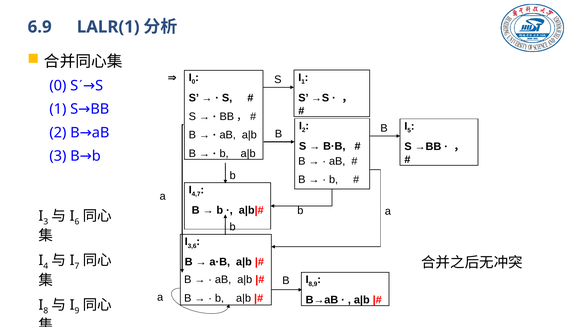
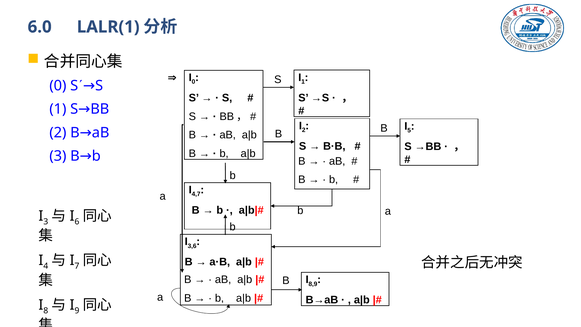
6.9: 6.9 -> 6.0
